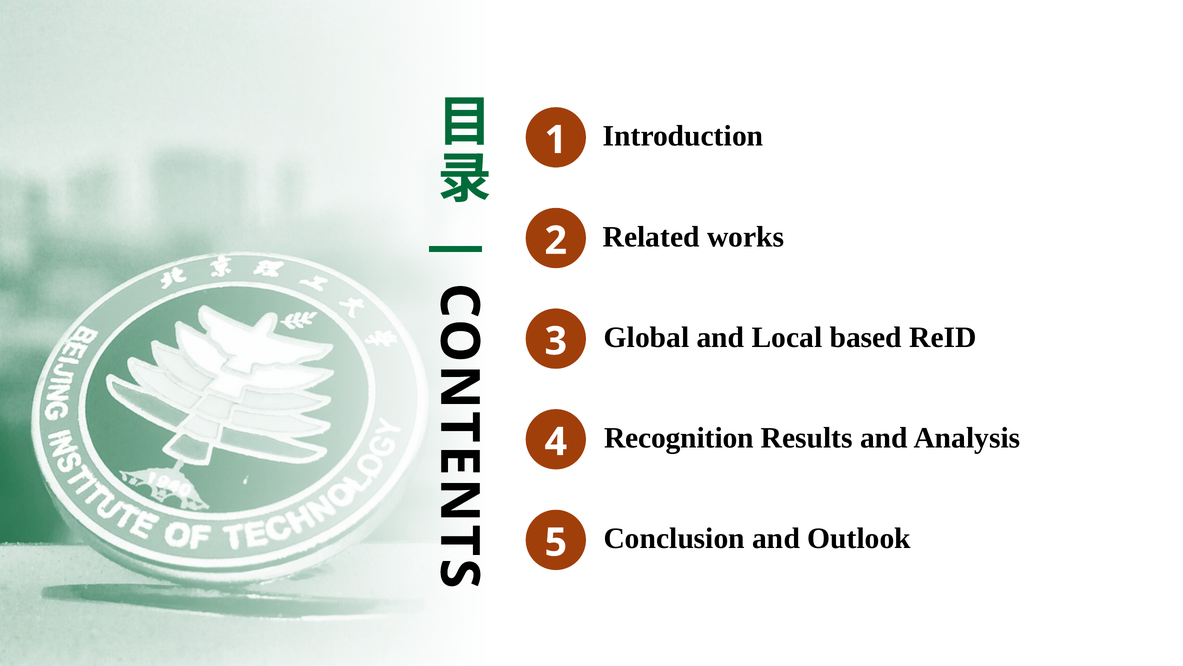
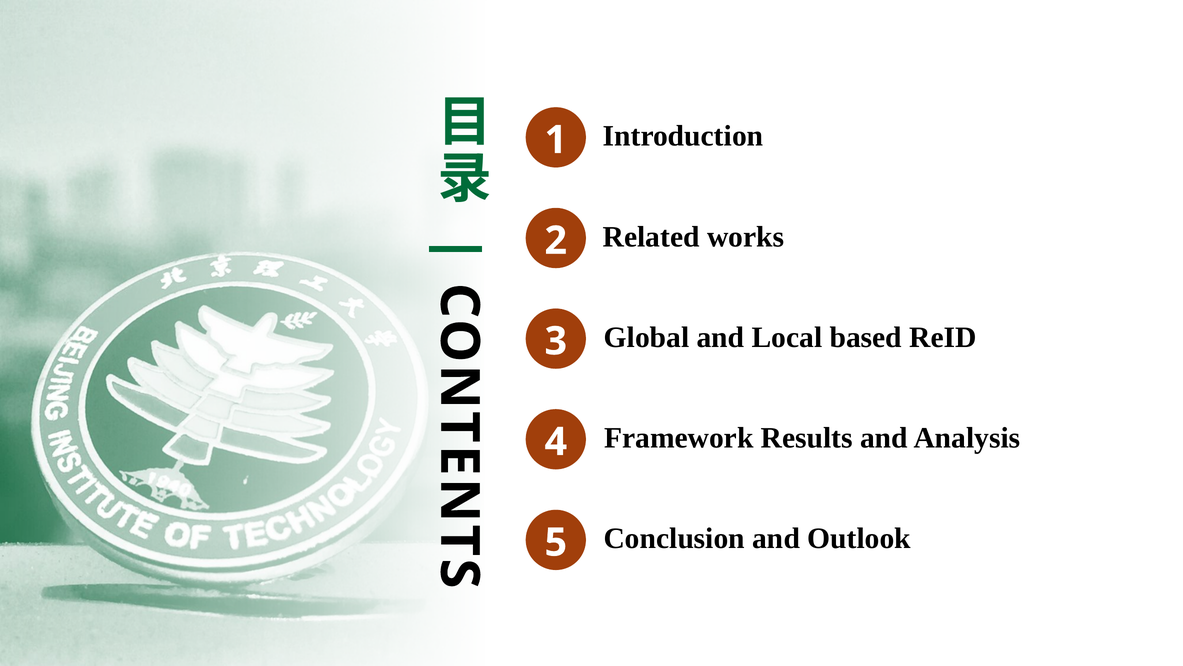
Recognition: Recognition -> Framework
